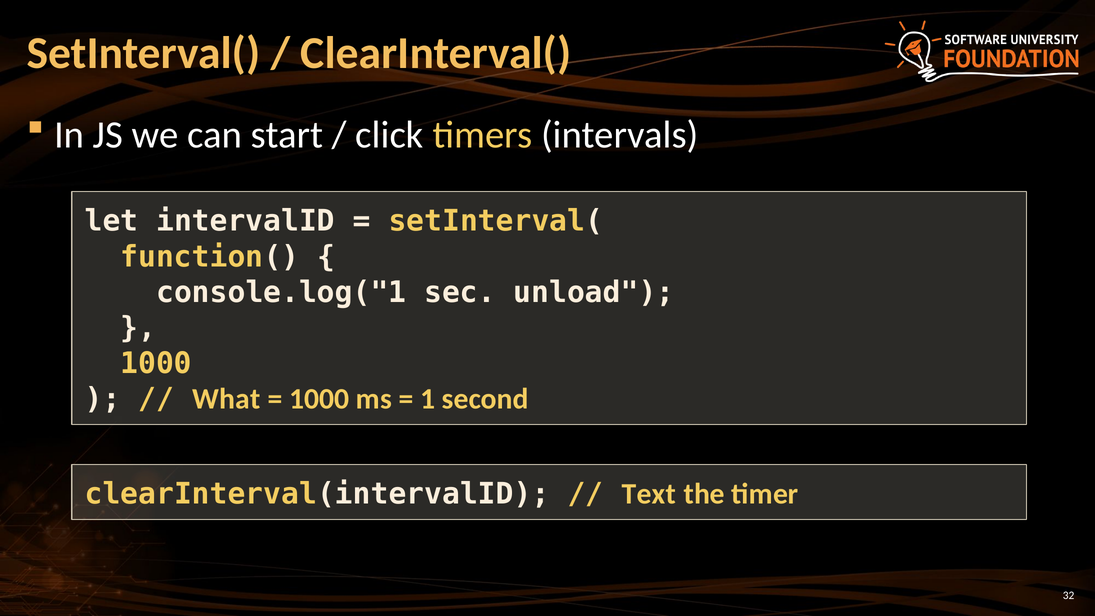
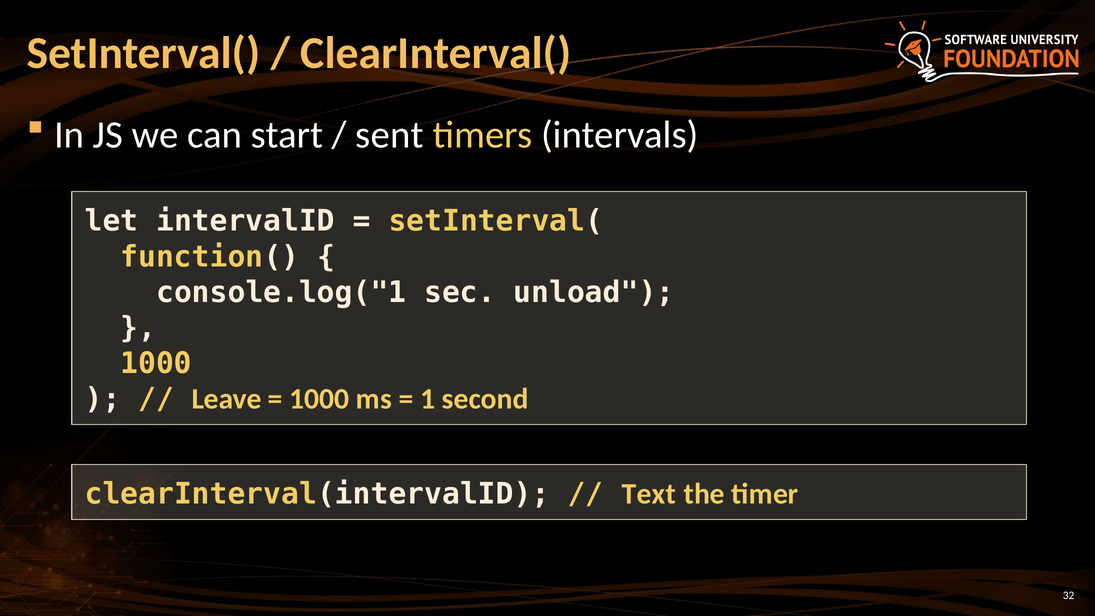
click: click -> sent
What: What -> Leave
